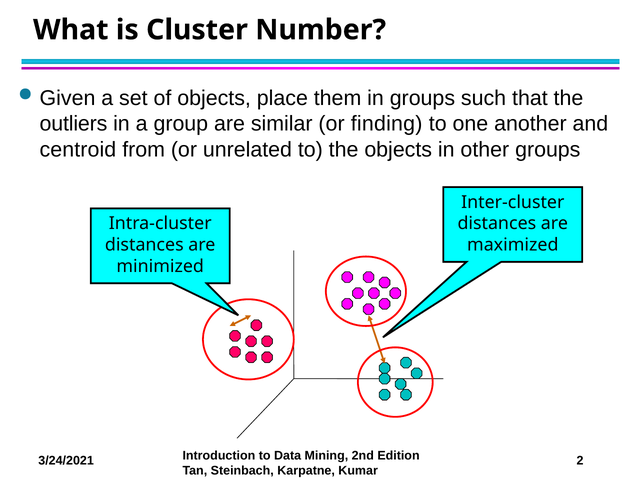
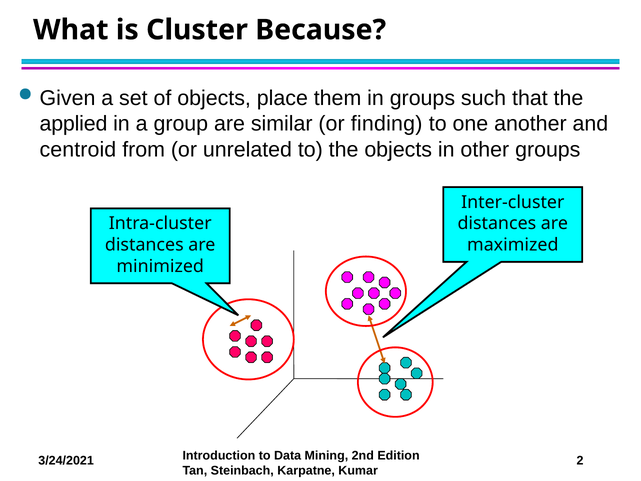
Number: Number -> Because
outliers: outliers -> applied
